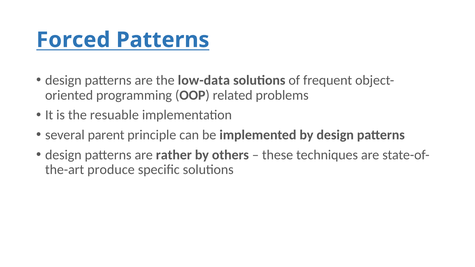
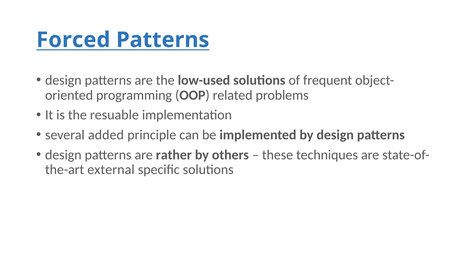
low-data: low-data -> low-used
parent: parent -> added
produce: produce -> external
